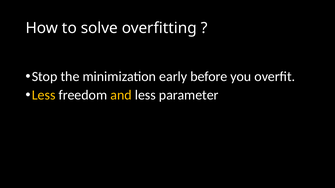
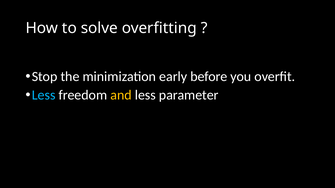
Less at (44, 95) colour: yellow -> light blue
